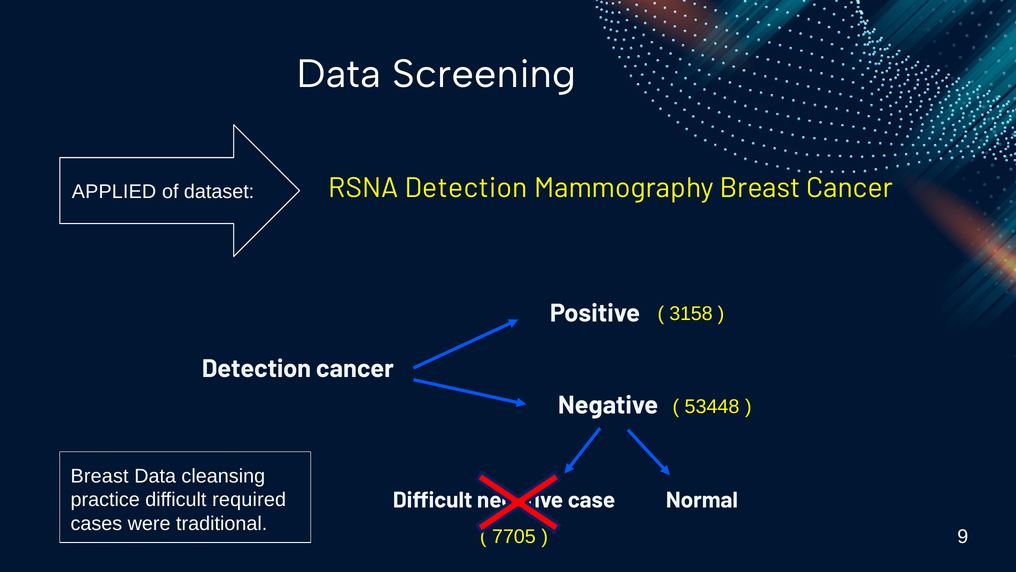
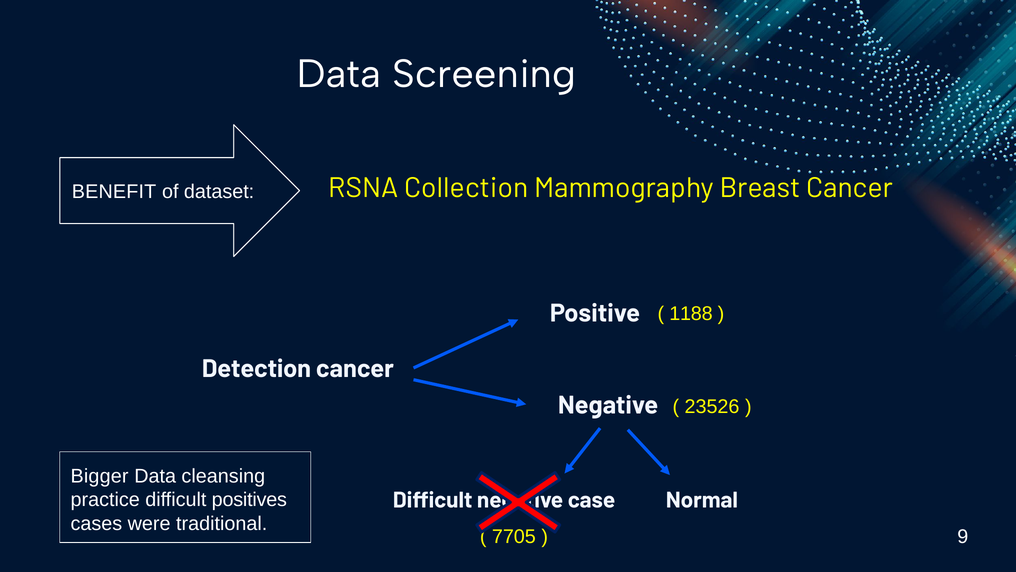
RSNA Detection: Detection -> Collection
APPLIED: APPLIED -> BENEFIT
3158: 3158 -> 1188
53448: 53448 -> 23526
Breast at (100, 476): Breast -> Bigger
required: required -> positives
